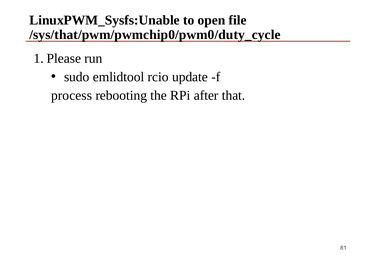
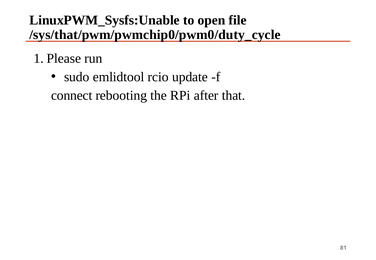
process: process -> connect
